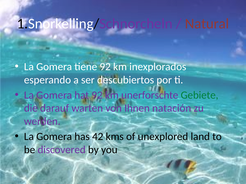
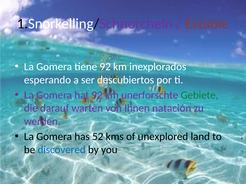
Natural: Natural -> Estable
42: 42 -> 52
discovered colour: purple -> blue
